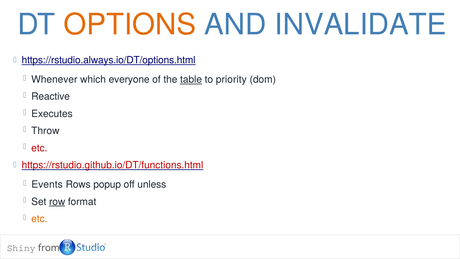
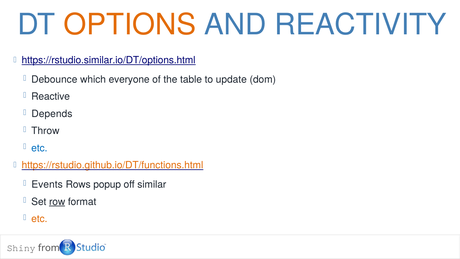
INVALIDATE: INVALIDATE -> REACTIVITY
https://rstudio.always.io/DT/options.html: https://rstudio.always.io/DT/options.html -> https://rstudio.similar.io/DT/options.html
Whenever: Whenever -> Debounce
table underline: present -> none
priority: priority -> update
Executes: Executes -> Depends
etc at (39, 148) colour: red -> blue
https://rstudio.github.io/DT/functions.html colour: red -> orange
unless: unless -> similar
